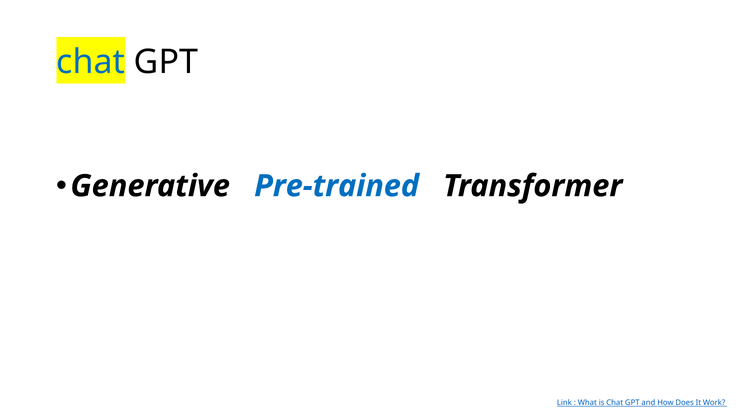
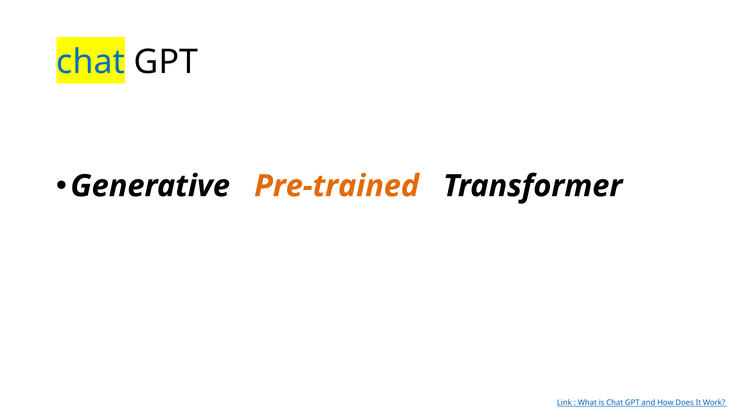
Pre-trained colour: blue -> orange
